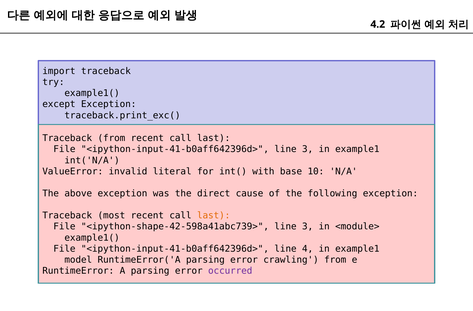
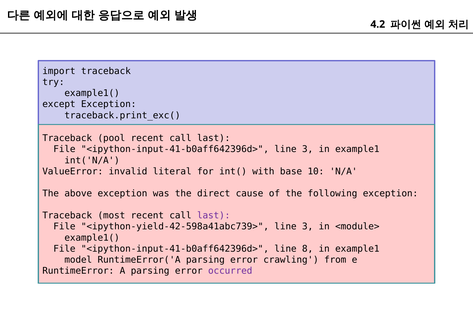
Traceback from: from -> pool
last at (214, 215) colour: orange -> purple
<ipython-shape-42-598a41abc739>: <ipython-shape-42-598a41abc739> -> <ipython-yield-42-598a41abc739>
4: 4 -> 8
